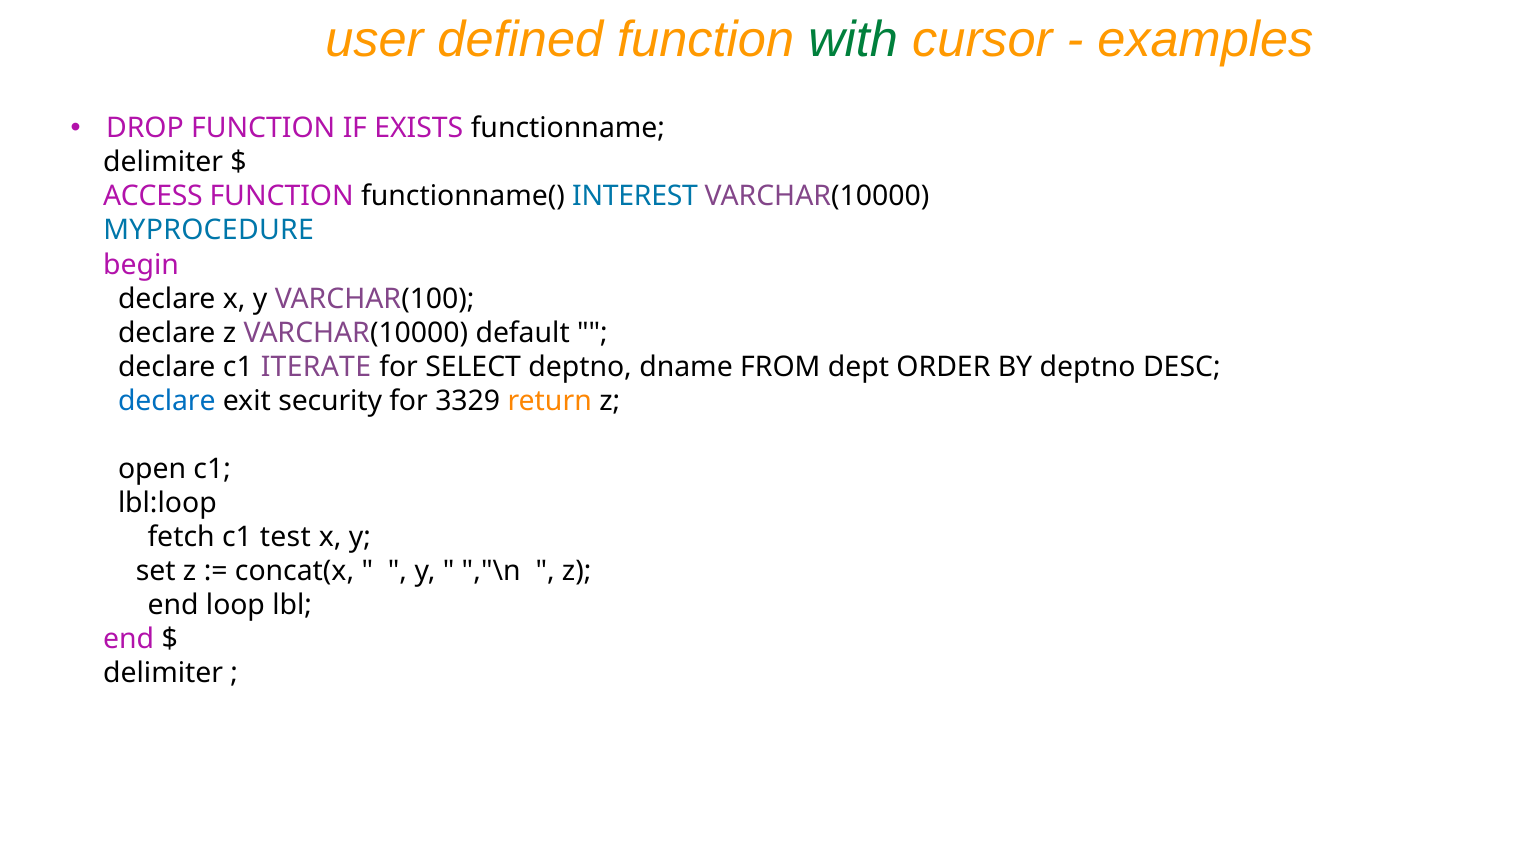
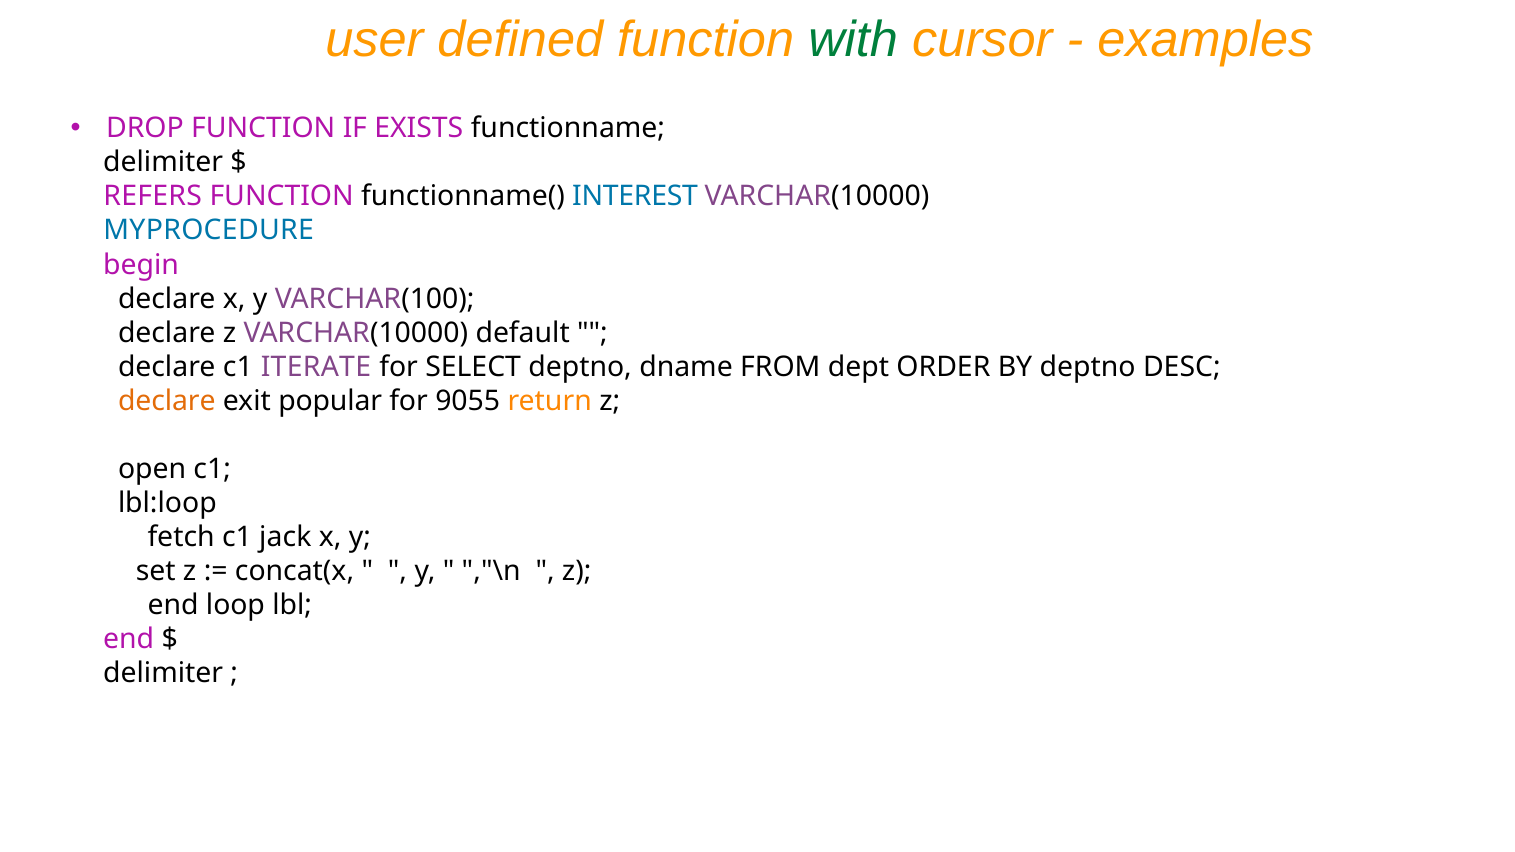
ACCESS: ACCESS -> REFERS
declare at (167, 401) colour: blue -> orange
security: security -> popular
3329: 3329 -> 9055
test: test -> jack
